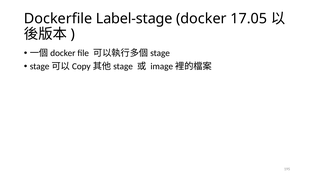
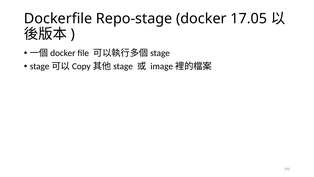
Label-stage: Label-stage -> Repo-stage
